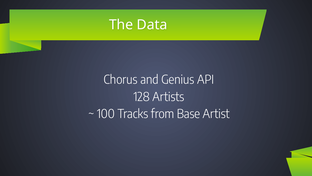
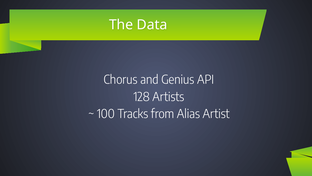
Base: Base -> Alias
